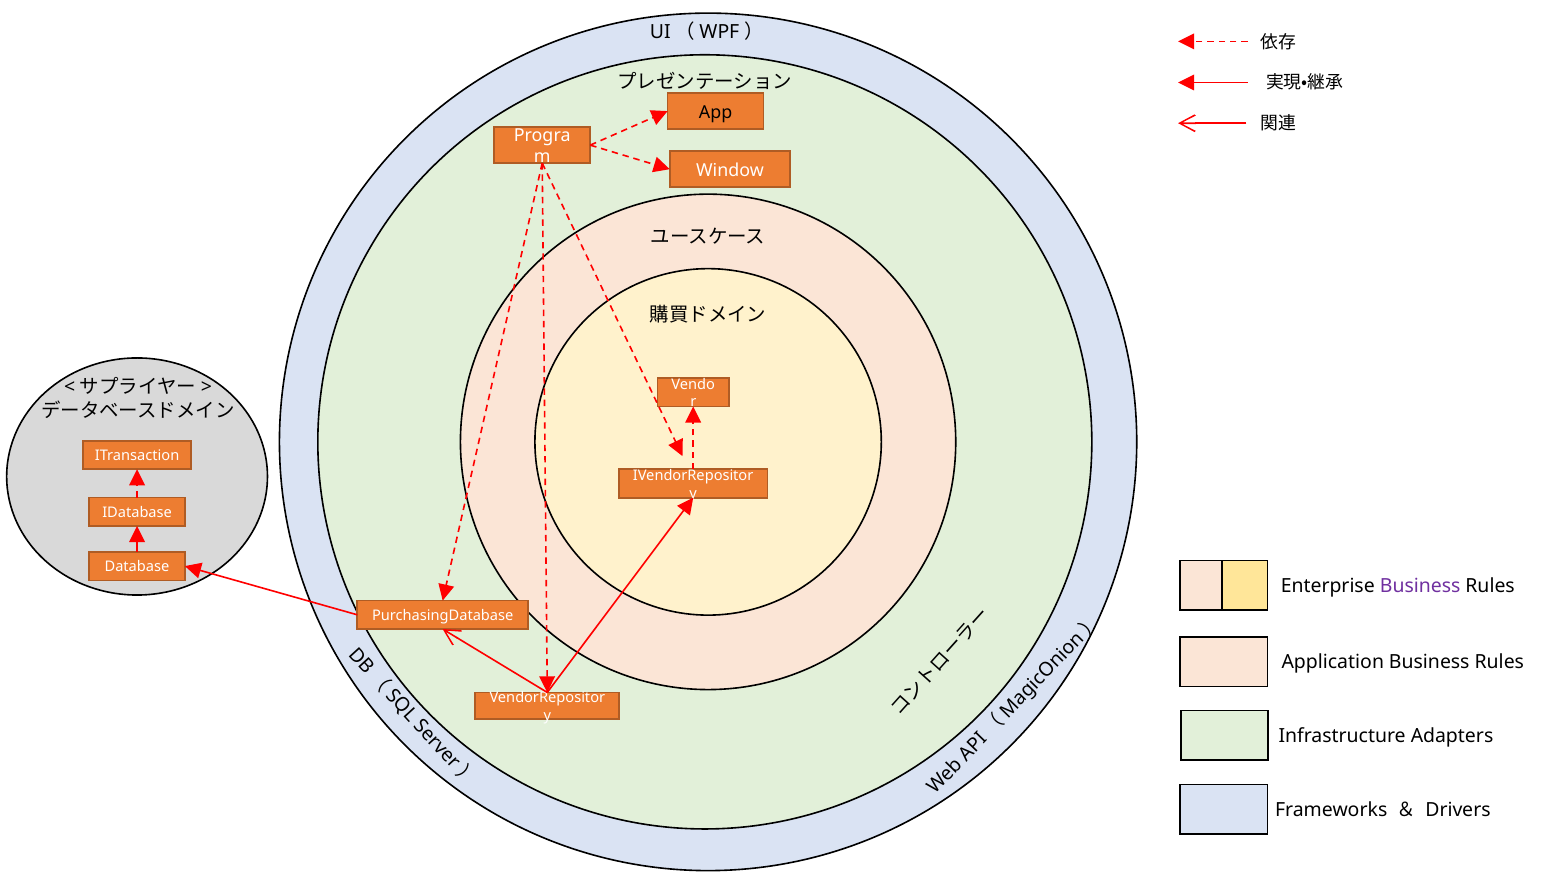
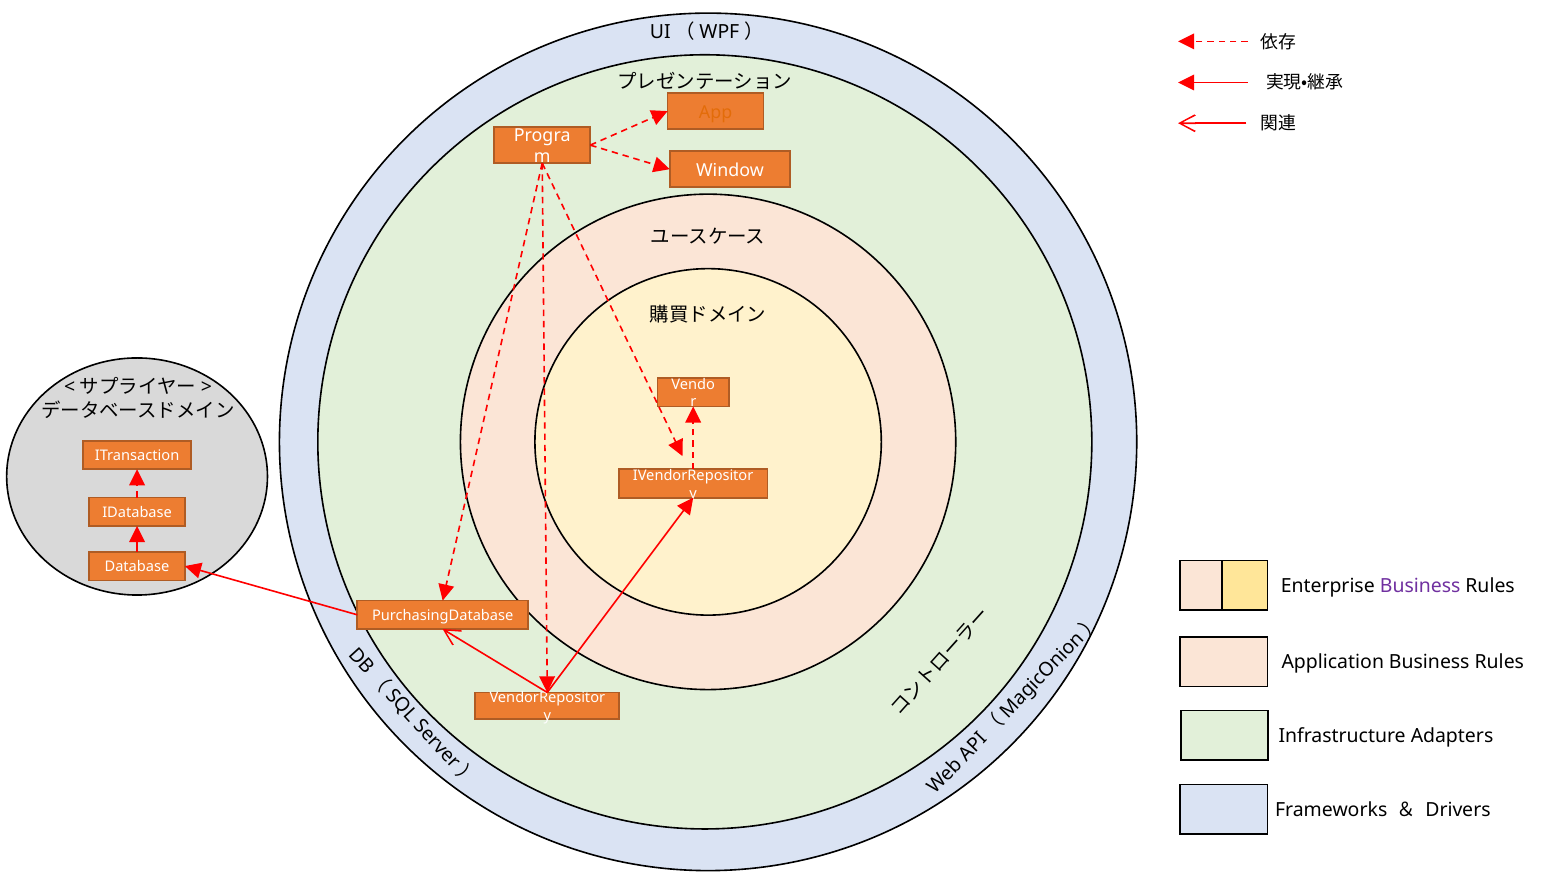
App colour: black -> orange
